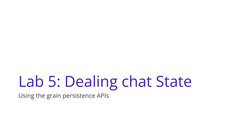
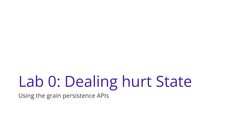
5: 5 -> 0
chat: chat -> hurt
